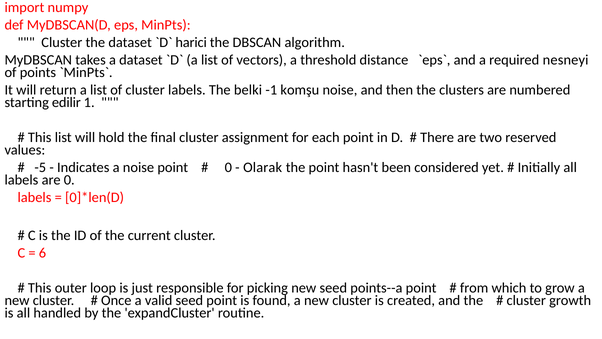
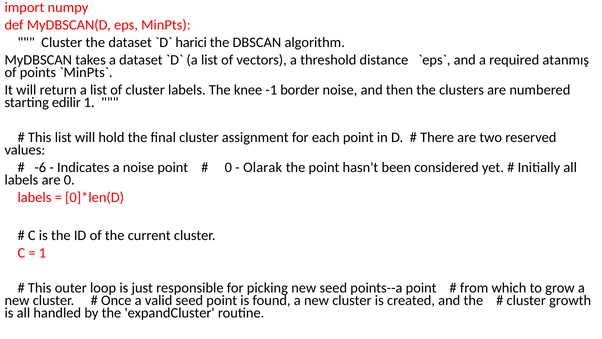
nesneyi: nesneyi -> atanmış
belki: belki -> knee
komşu: komşu -> border
-5: -5 -> -6
6 at (42, 253): 6 -> 1
